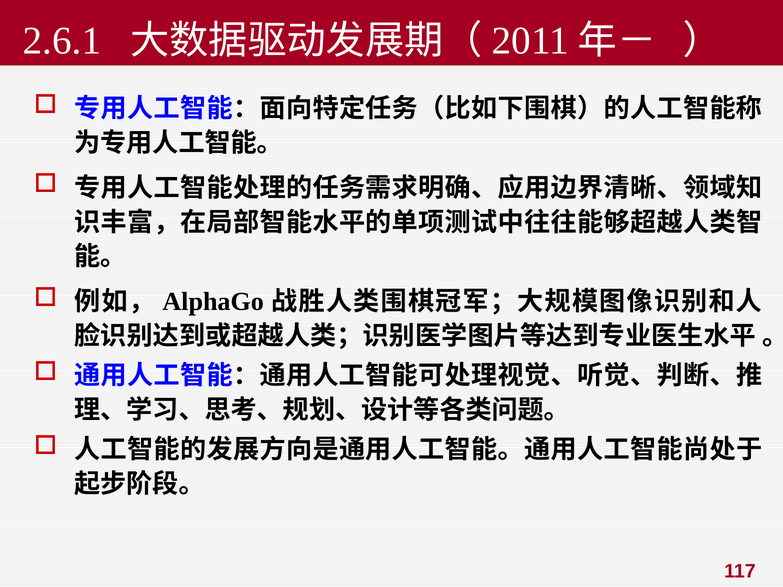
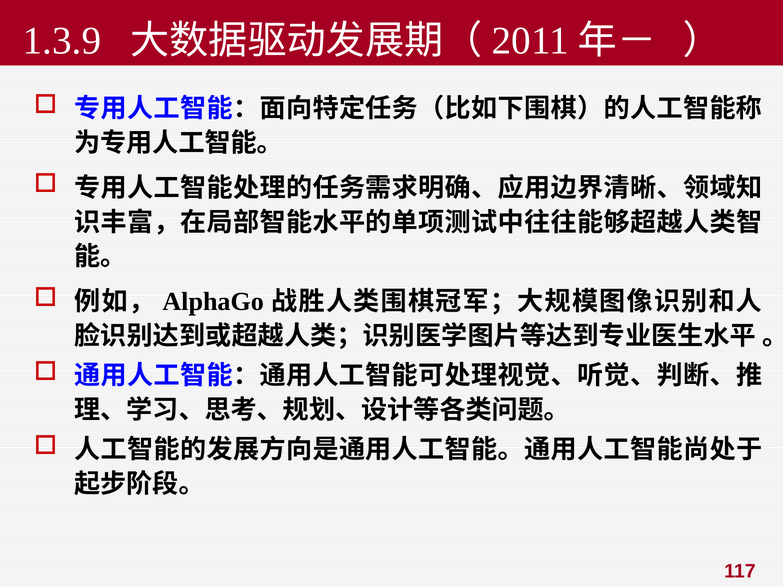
2.6.1: 2.6.1 -> 1.3.9
